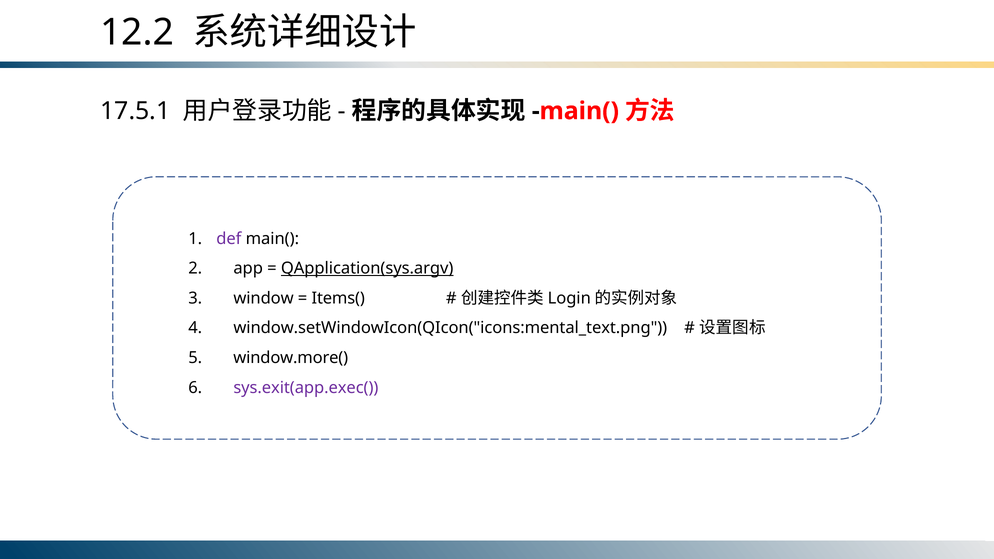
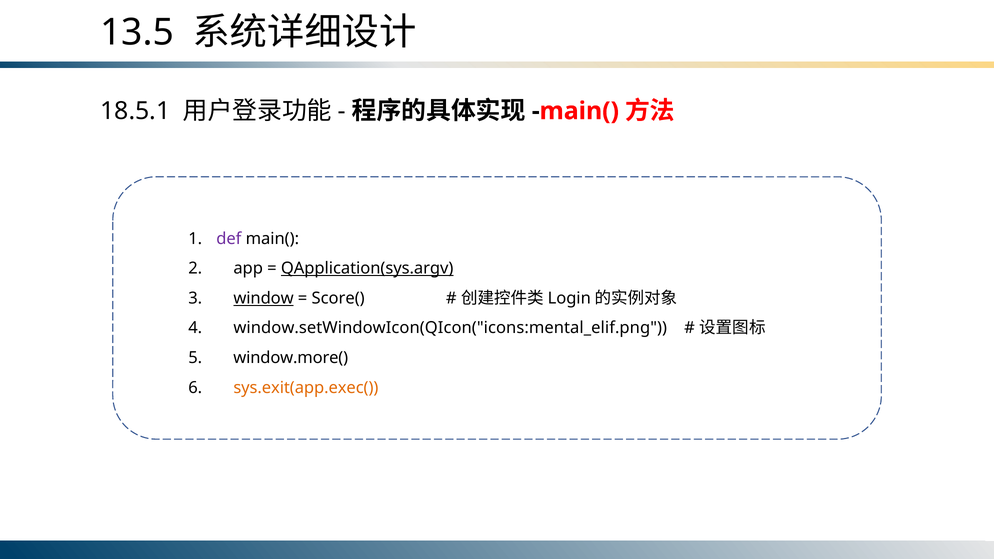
12.2: 12.2 -> 13.5
17.5.1: 17.5.1 -> 18.5.1
window underline: none -> present
Items(: Items( -> Score(
window.setWindowIcon(QIcon("icons:mental_text.png: window.setWindowIcon(QIcon("icons:mental_text.png -> window.setWindowIcon(QIcon("icons:mental_elif.png
sys.exit(app.exec( colour: purple -> orange
